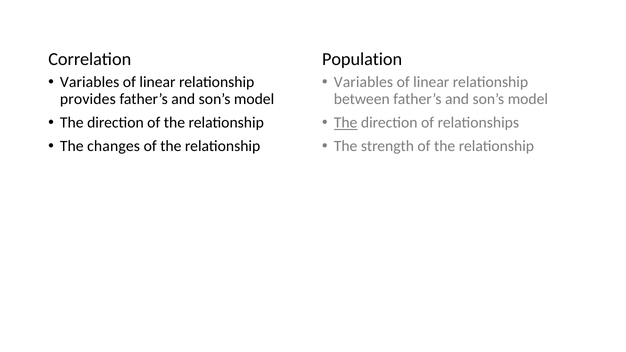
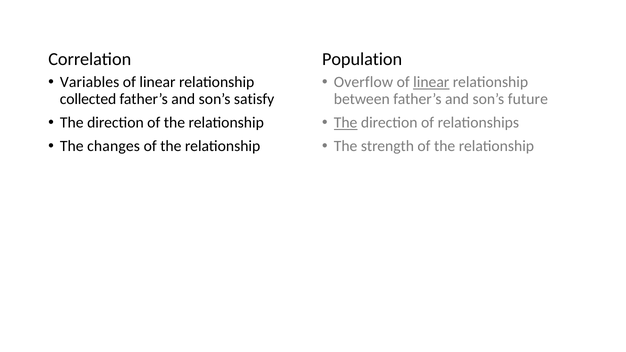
Variables at (363, 82): Variables -> Overflow
linear at (431, 82) underline: none -> present
provides: provides -> collected
model at (254, 99): model -> satisfy
model at (528, 99): model -> future
